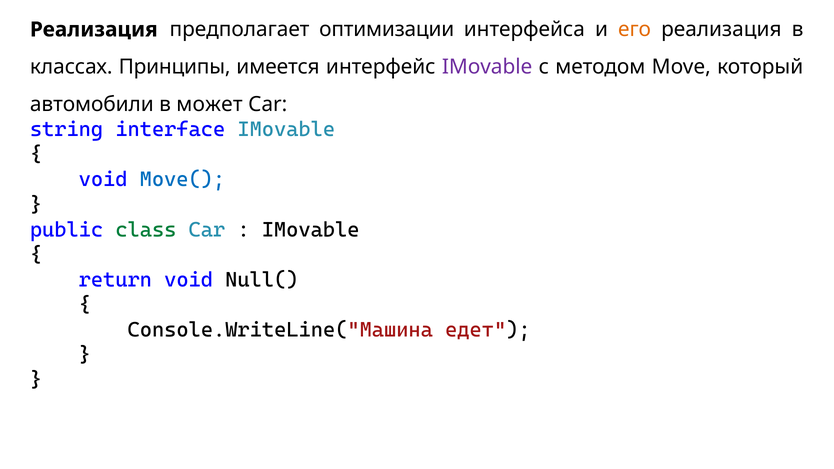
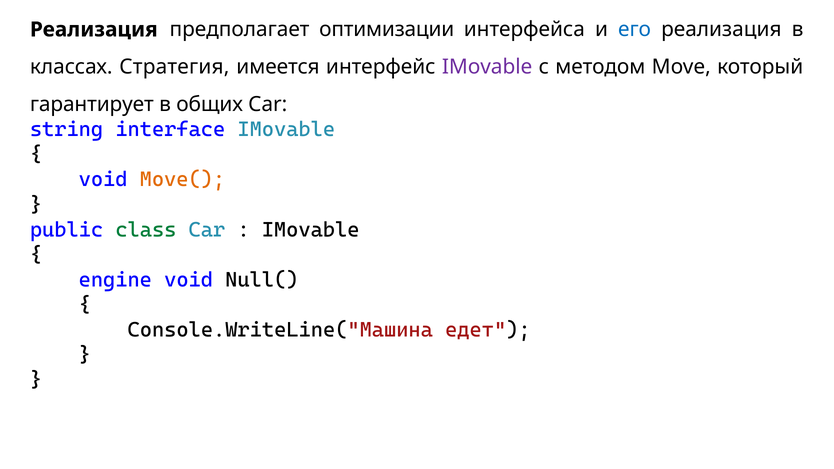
его colour: orange -> blue
Принципы: Принципы -> Стратегия
автомобили: автомобили -> гарантирует
может: может -> общих
Move( colour: blue -> orange
return: return -> engine
